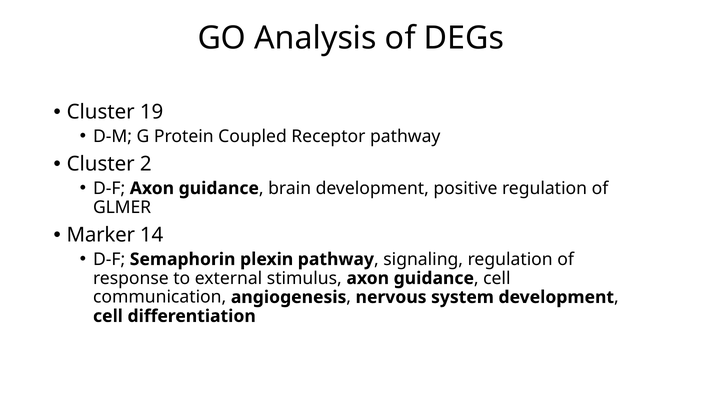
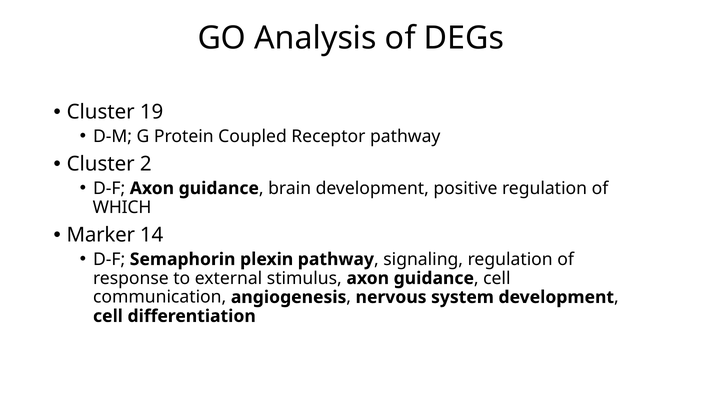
GLMER: GLMER -> WHICH
